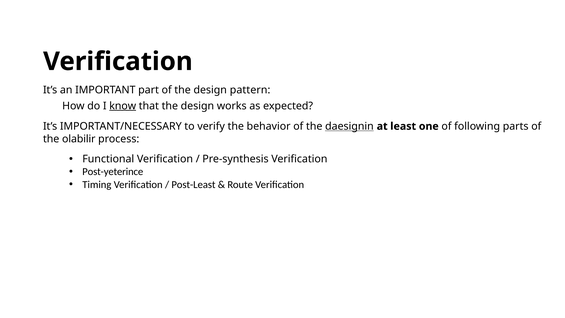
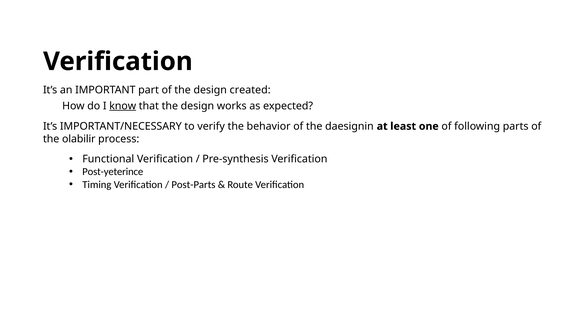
pattern: pattern -> created
daesignin underline: present -> none
Post-Least: Post-Least -> Post-Parts
